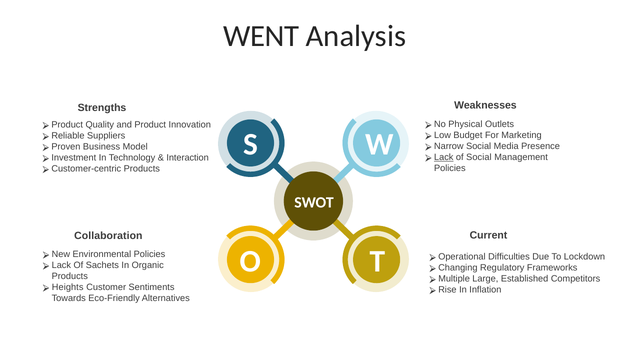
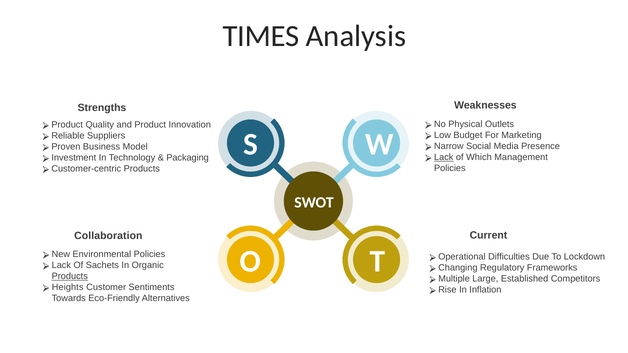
WENT: WENT -> TIMES
of Social: Social -> Which
Interaction: Interaction -> Packaging
Products at (70, 277) underline: none -> present
